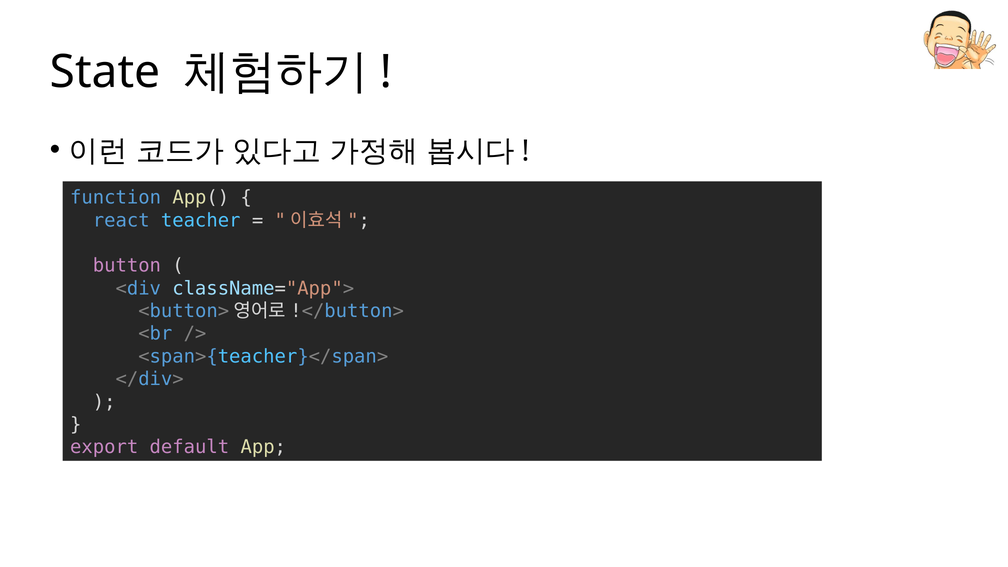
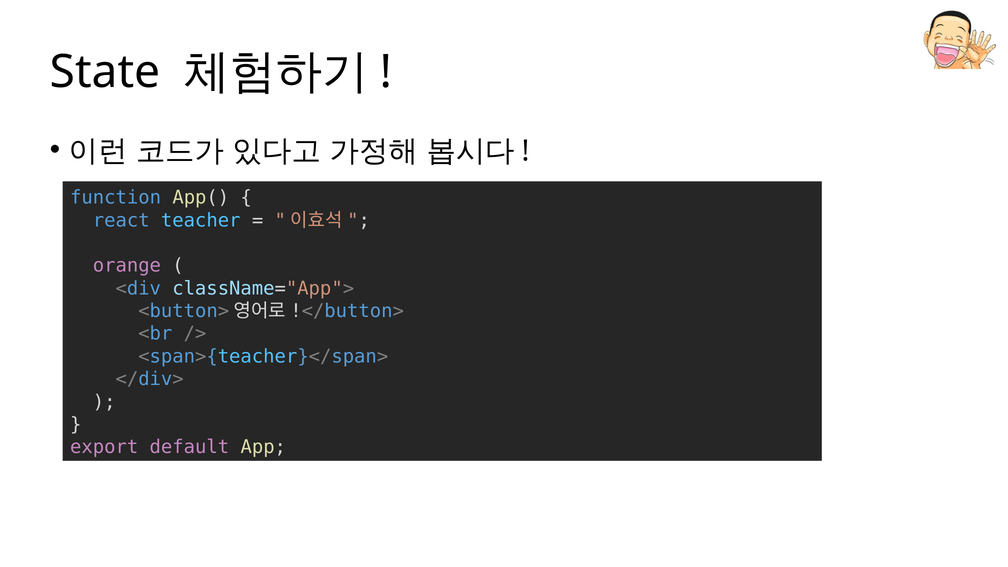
button: button -> orange
